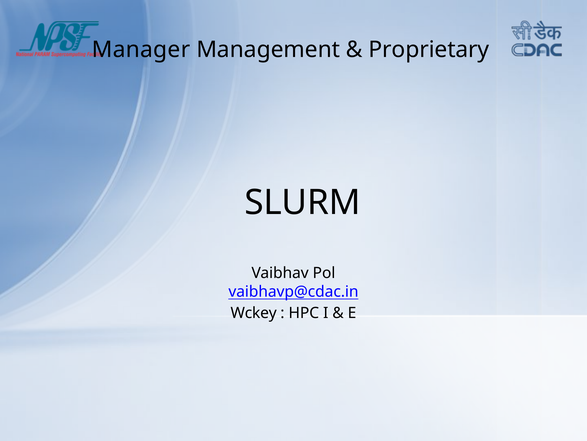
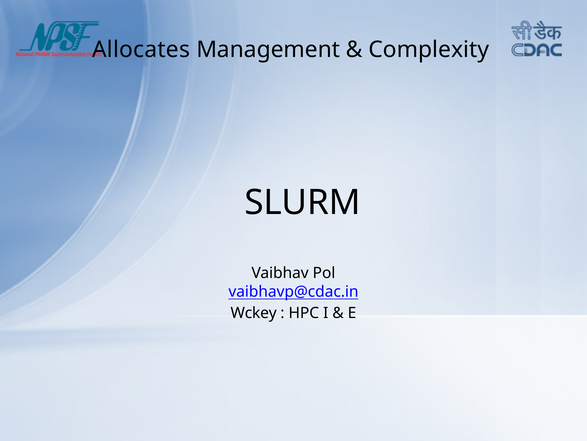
Manager: Manager -> Allocates
Proprietary: Proprietary -> Complexity
